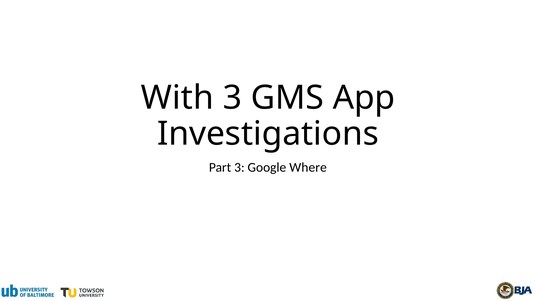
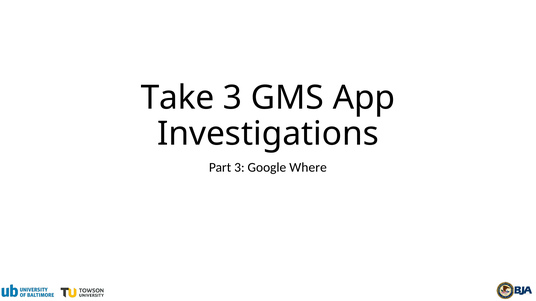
With: With -> Take
